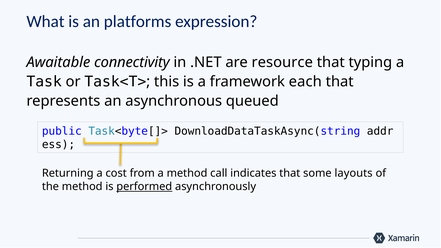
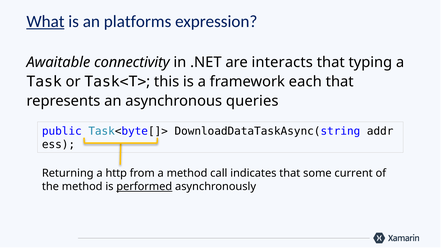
What underline: none -> present
resource: resource -> interacts
queued: queued -> queries
cost: cost -> http
layouts: layouts -> current
